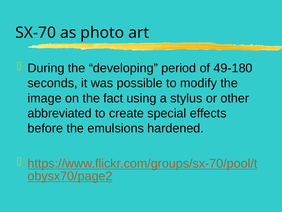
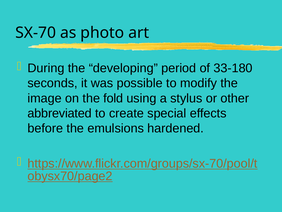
49-180: 49-180 -> 33-180
fact: fact -> fold
